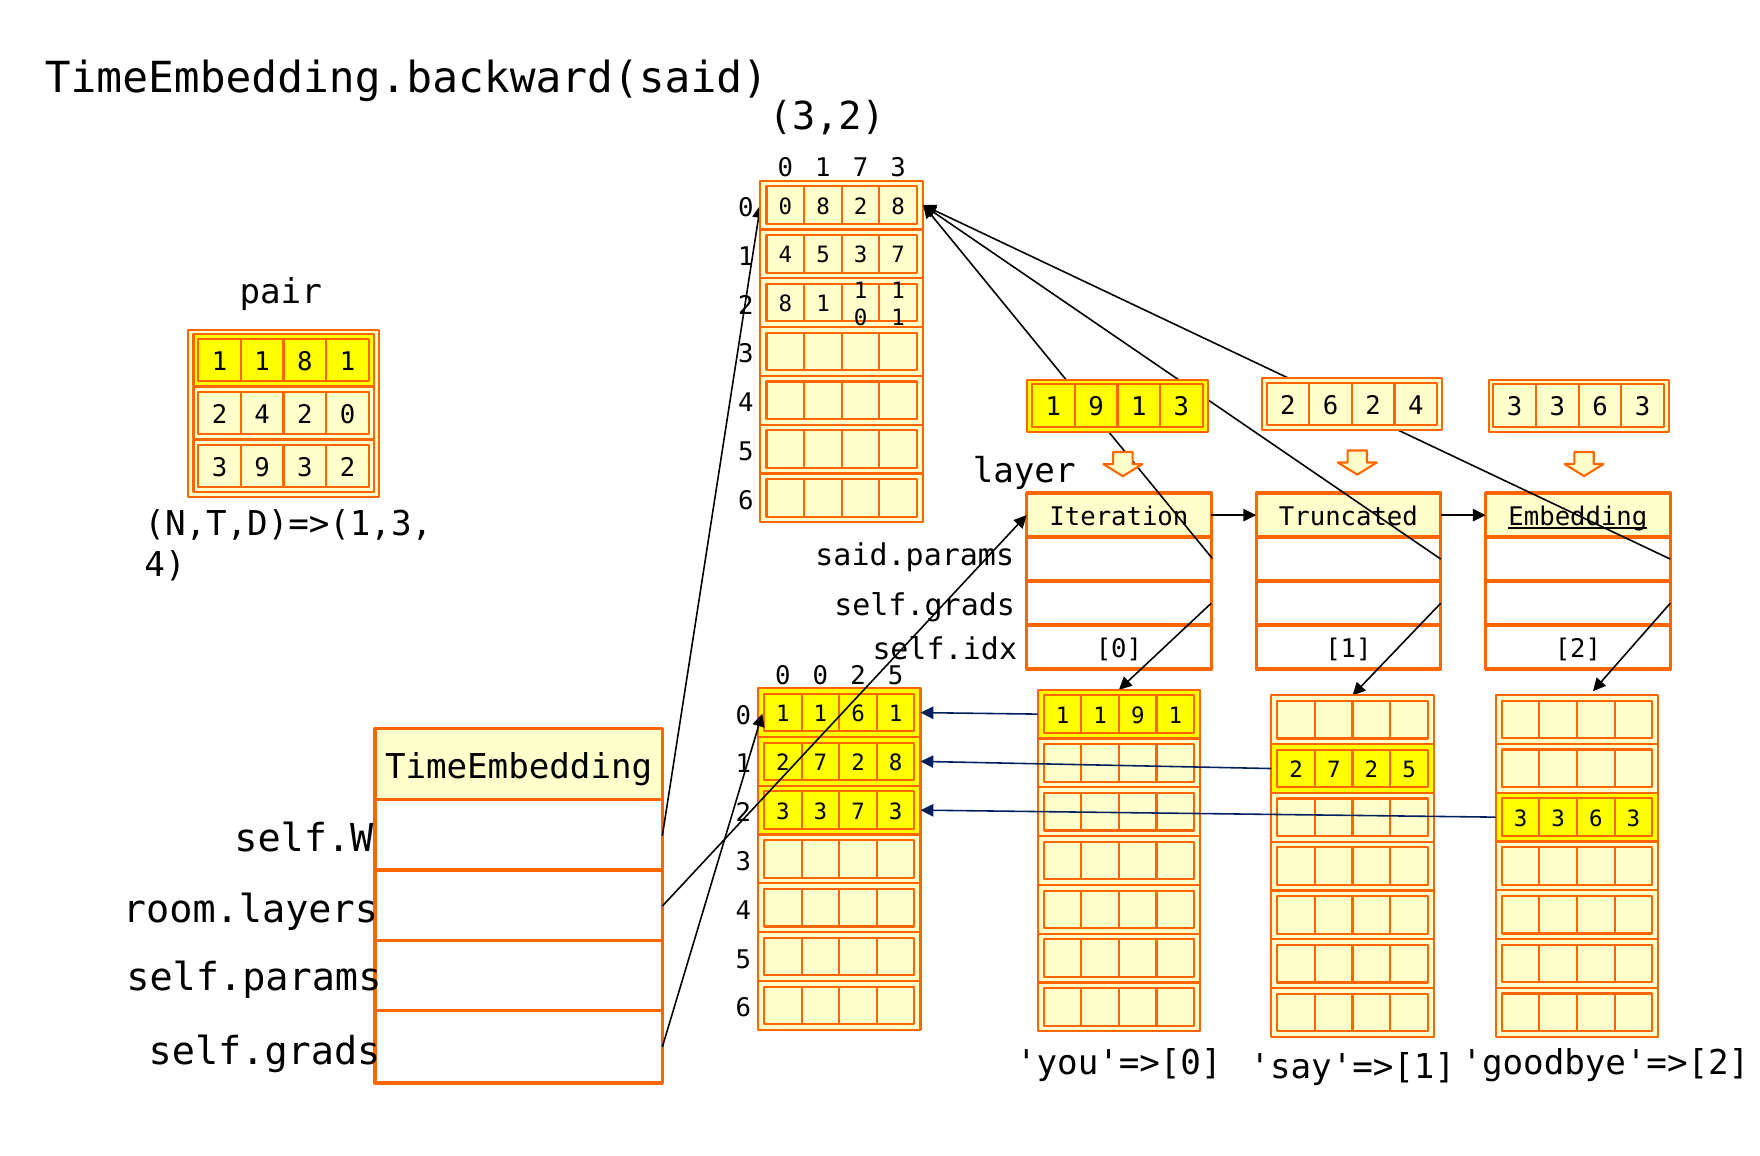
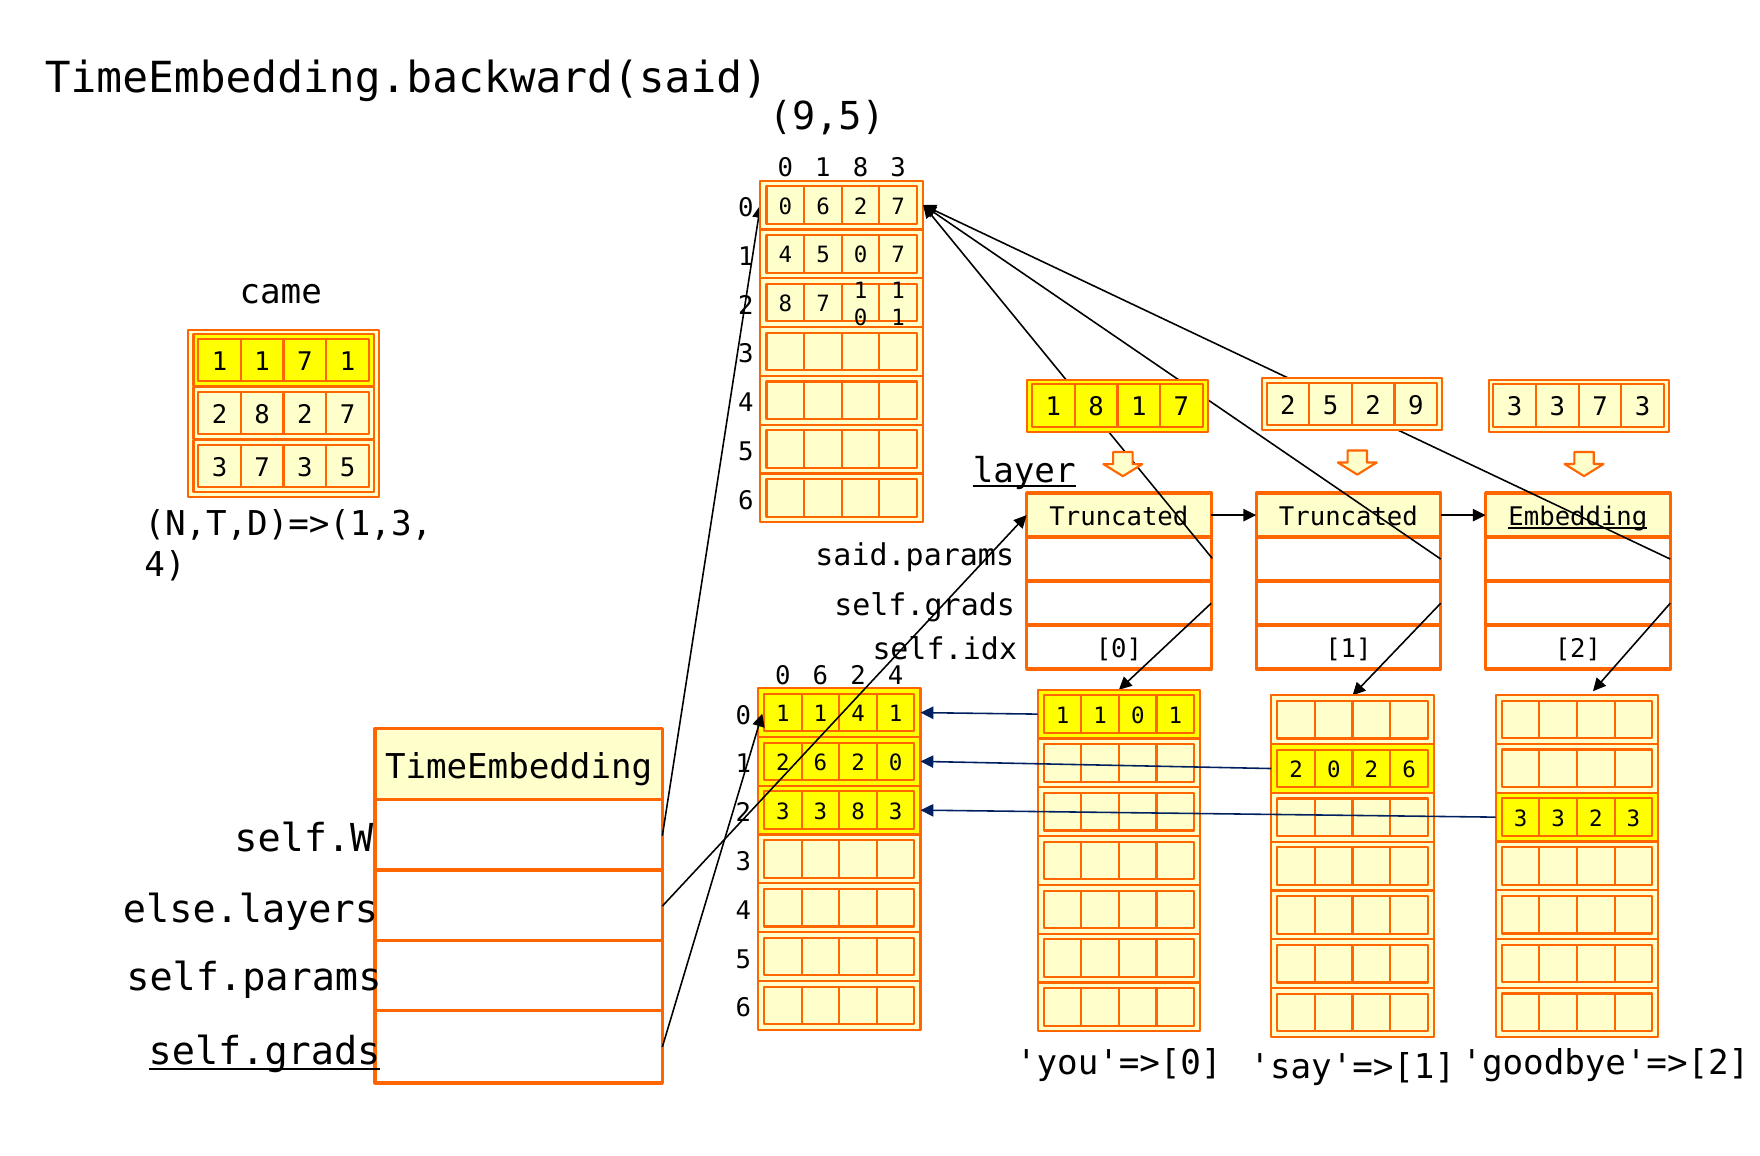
3,2: 3,2 -> 9,5
0 1 7: 7 -> 8
8 at (823, 207): 8 -> 6
8 at (898, 207): 8 -> 7
4 5 3: 3 -> 0
pair: pair -> came
1 at (823, 304): 1 -> 7
1 1 8: 8 -> 7
9 at (1096, 407): 9 -> 8
3 at (1181, 407): 3 -> 7
2 6: 6 -> 5
4 at (1416, 406): 4 -> 9
6 at (1600, 407): 6 -> 7
4 at (262, 415): 4 -> 8
0 at (347, 415): 0 -> 7
layer underline: none -> present
9 at (262, 468): 9 -> 7
2 at (347, 468): 2 -> 5
Iteration at (1119, 517): Iteration -> Truncated
0 at (820, 676): 0 -> 6
5 at (896, 676): 5 -> 4
1 6: 6 -> 4
9 at (1138, 716): 9 -> 0
7 at (820, 763): 7 -> 6
8 at (896, 763): 8 -> 0
7 at (1334, 770): 7 -> 0
5 at (1409, 770): 5 -> 6
3 3 7: 7 -> 8
6 at (1596, 819): 6 -> 2
room.layers: room.layers -> else.layers
self.grads at (265, 1052) underline: none -> present
